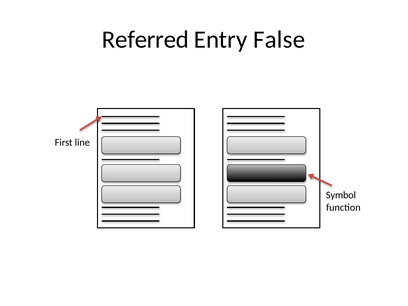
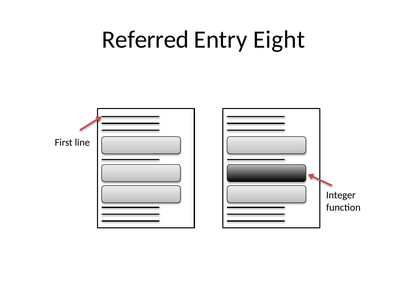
False: False -> Eight
Symbol: Symbol -> Integer
